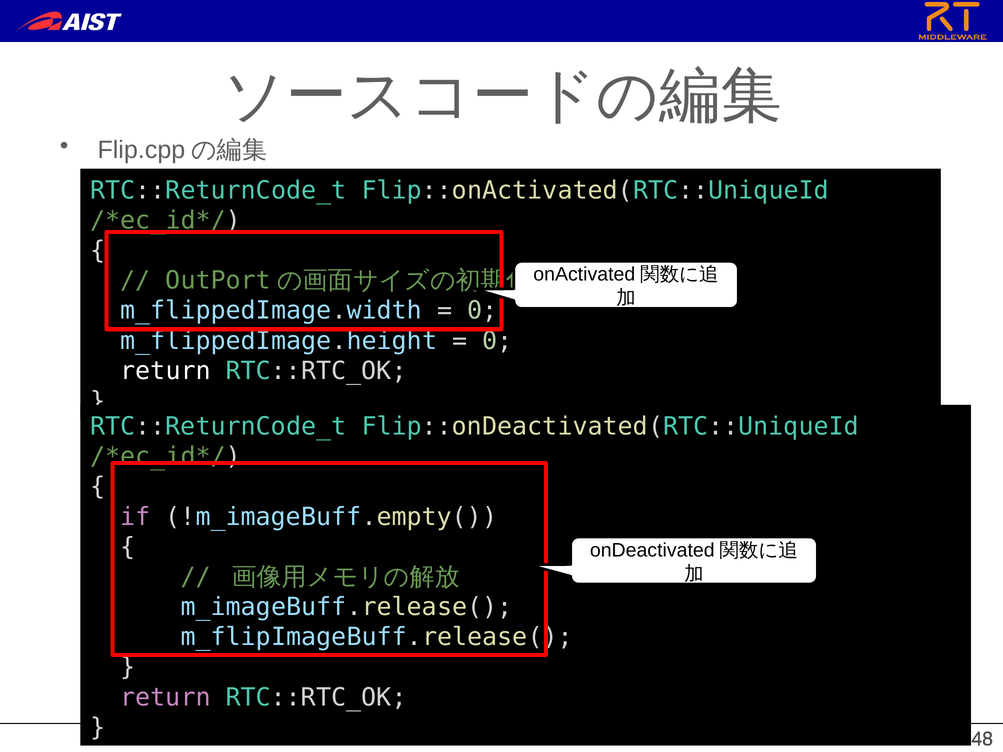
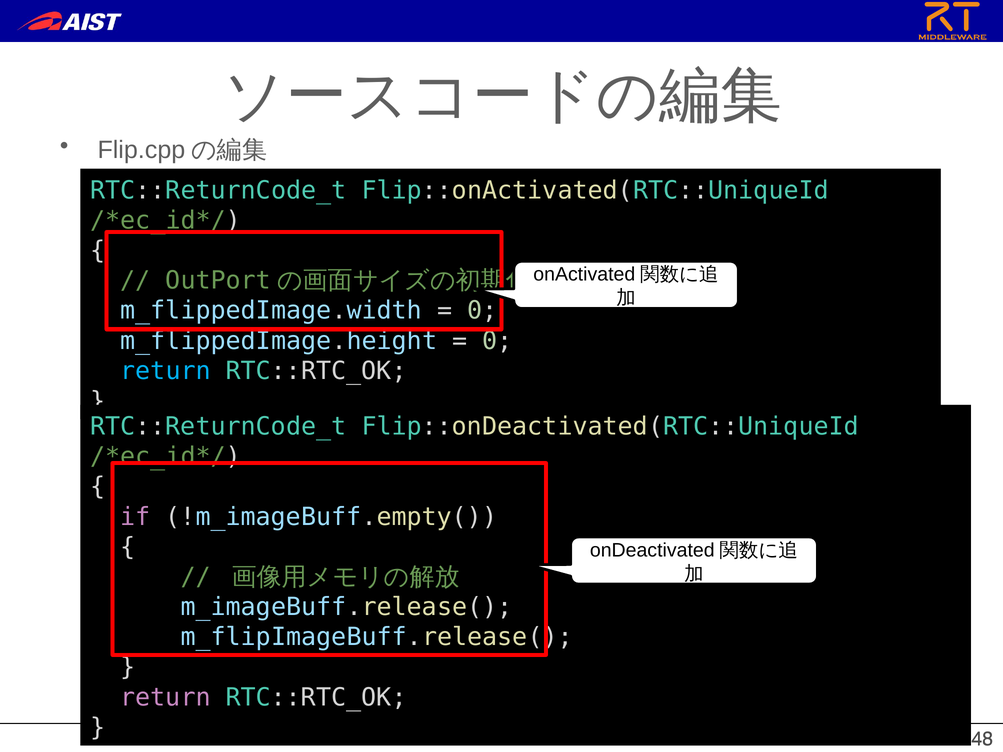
return at (166, 371) colour: white -> light blue
